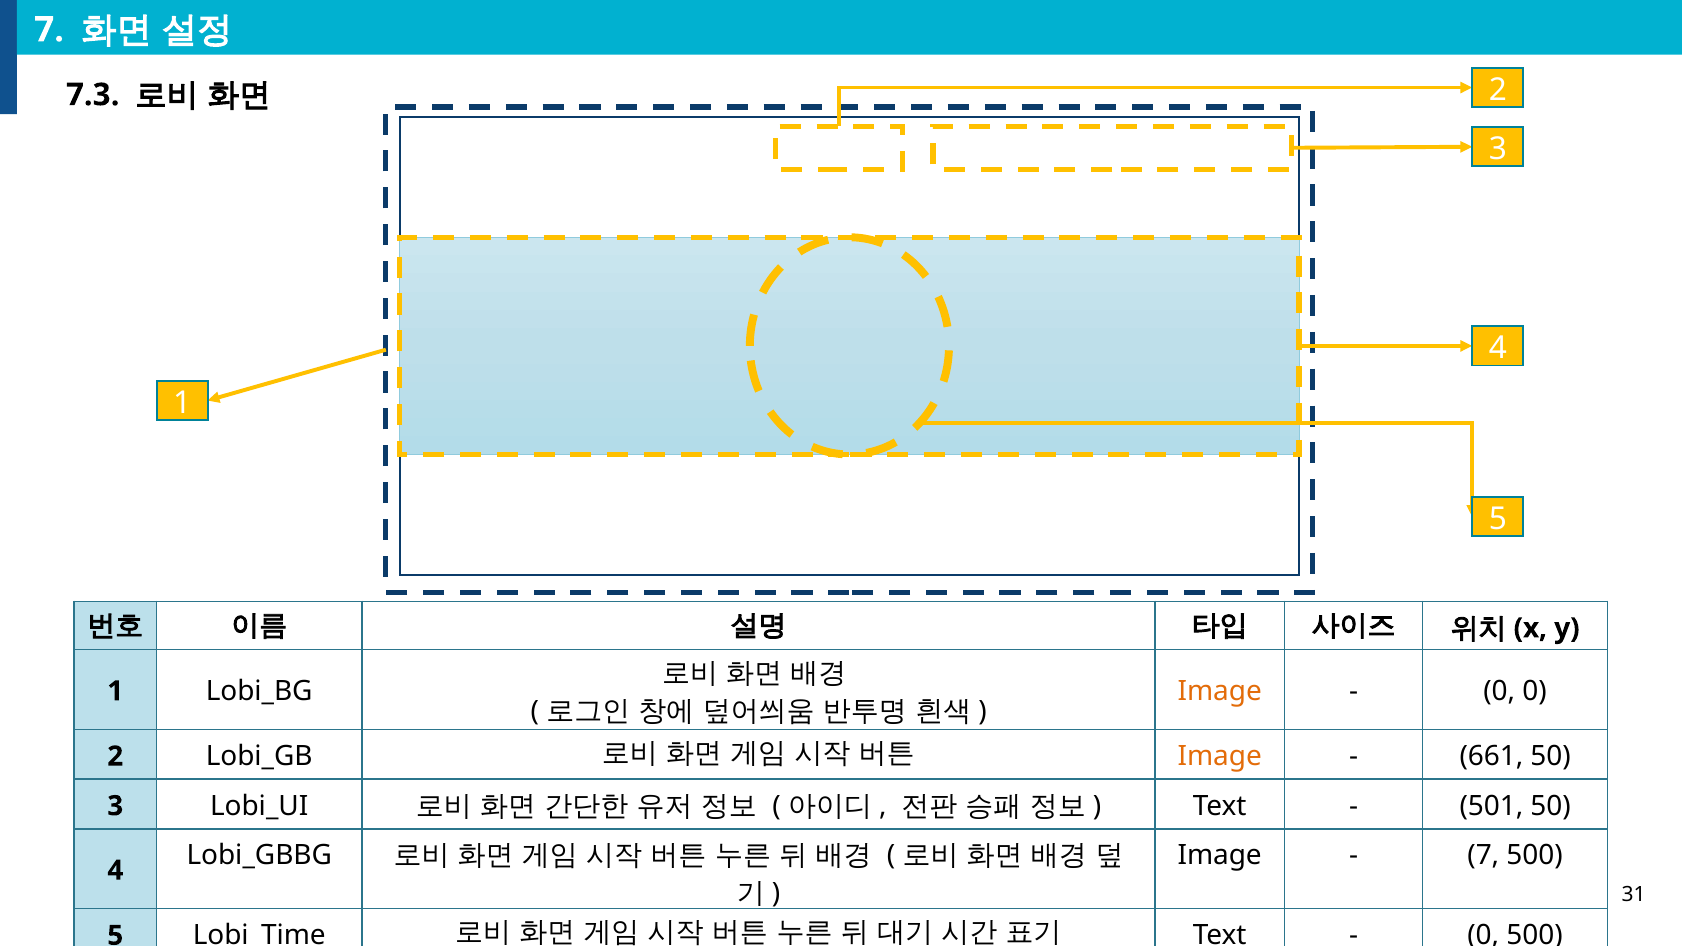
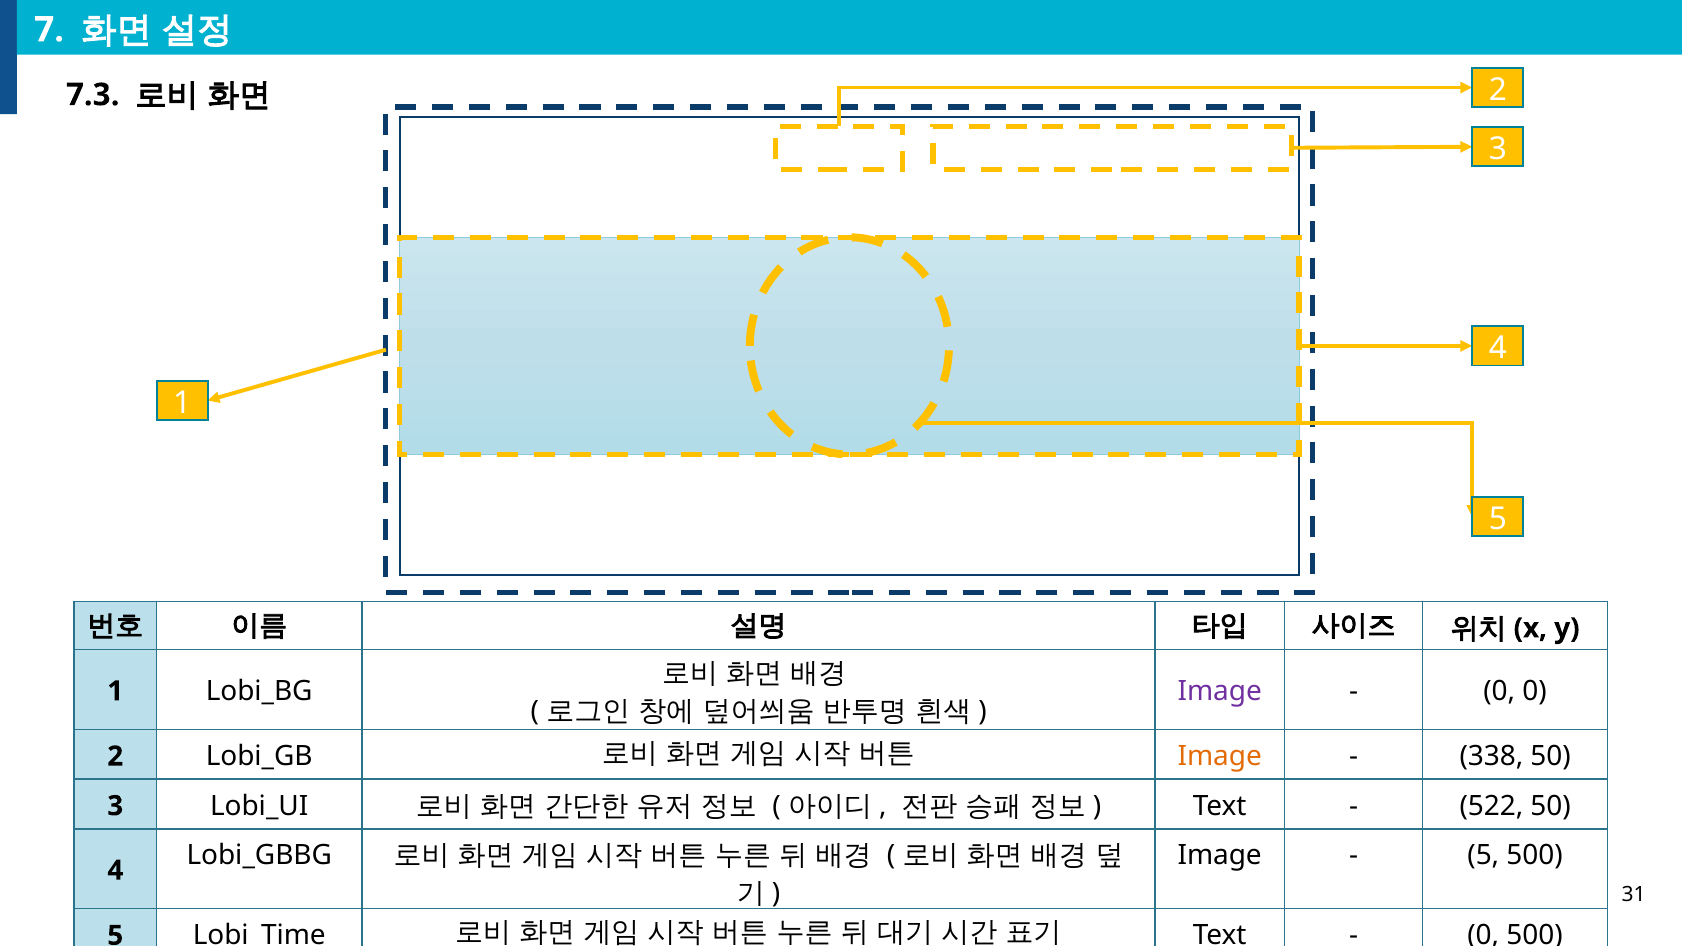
Image at (1220, 691) colour: orange -> purple
661: 661 -> 338
501: 501 -> 522
7 at (1483, 856): 7 -> 5
